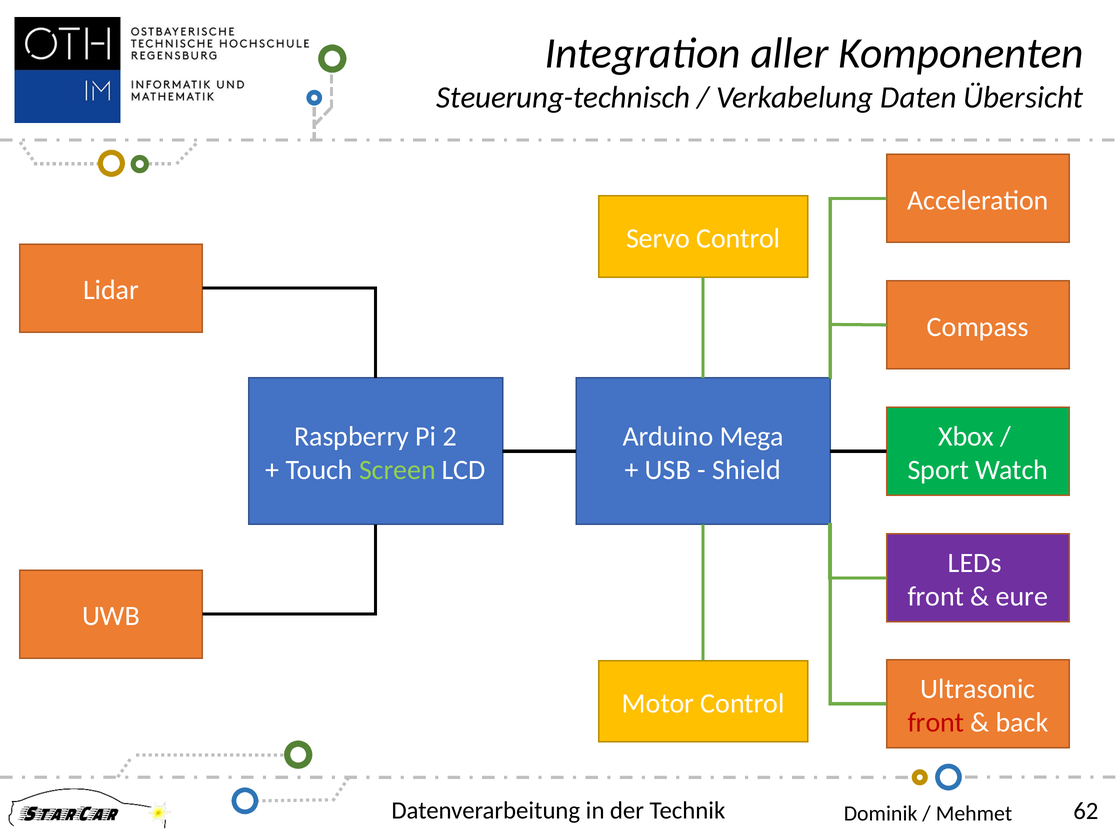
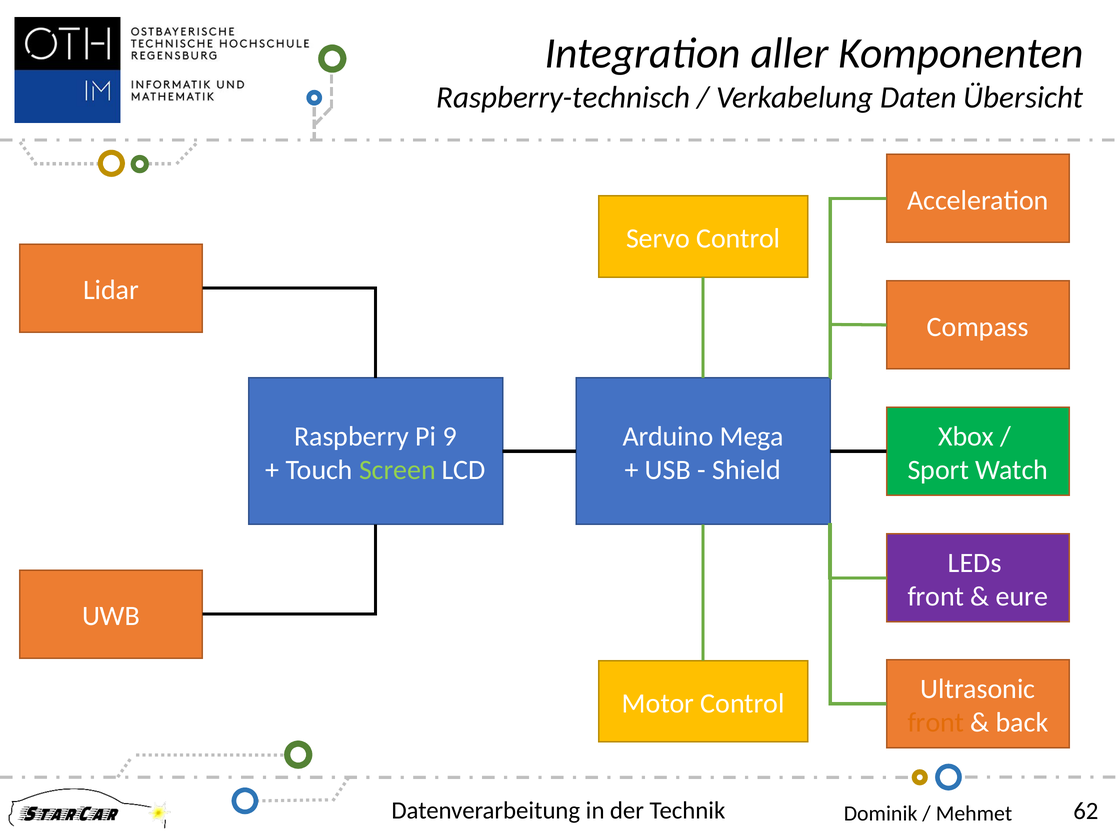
Steuerung-technisch: Steuerung-technisch -> Raspberry-technisch
2: 2 -> 9
front at (936, 722) colour: red -> orange
